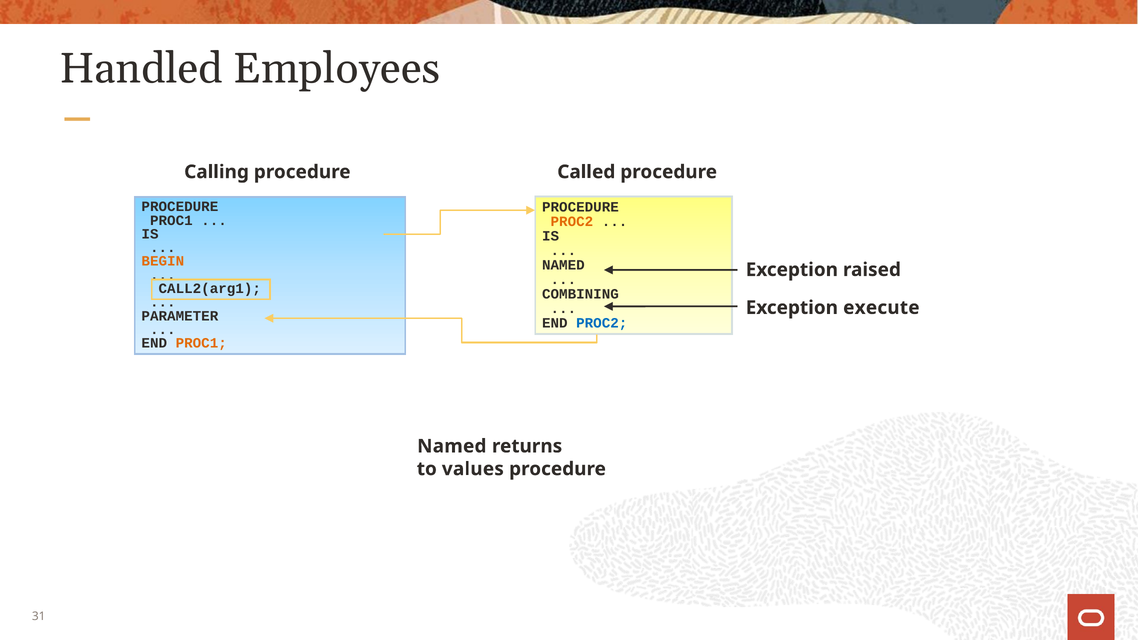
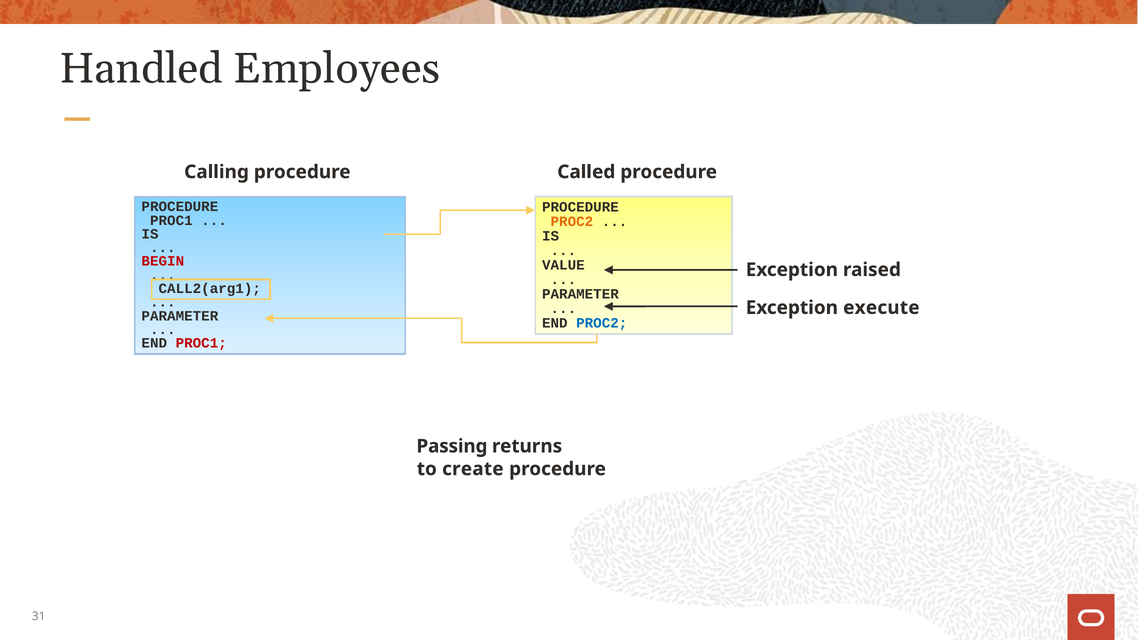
BEGIN colour: orange -> red
NAMED at (563, 265): NAMED -> VALUE
COMBINING at (580, 294): COMBINING -> PARAMETER
PROC1 at (201, 343) colour: orange -> red
Named at (452, 446): Named -> Passing
values: values -> create
